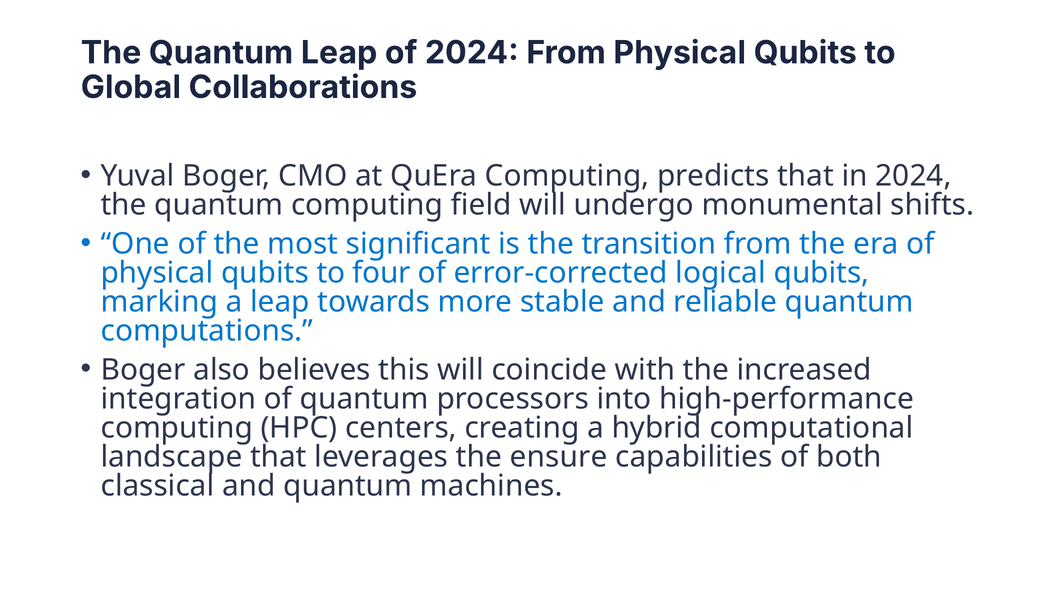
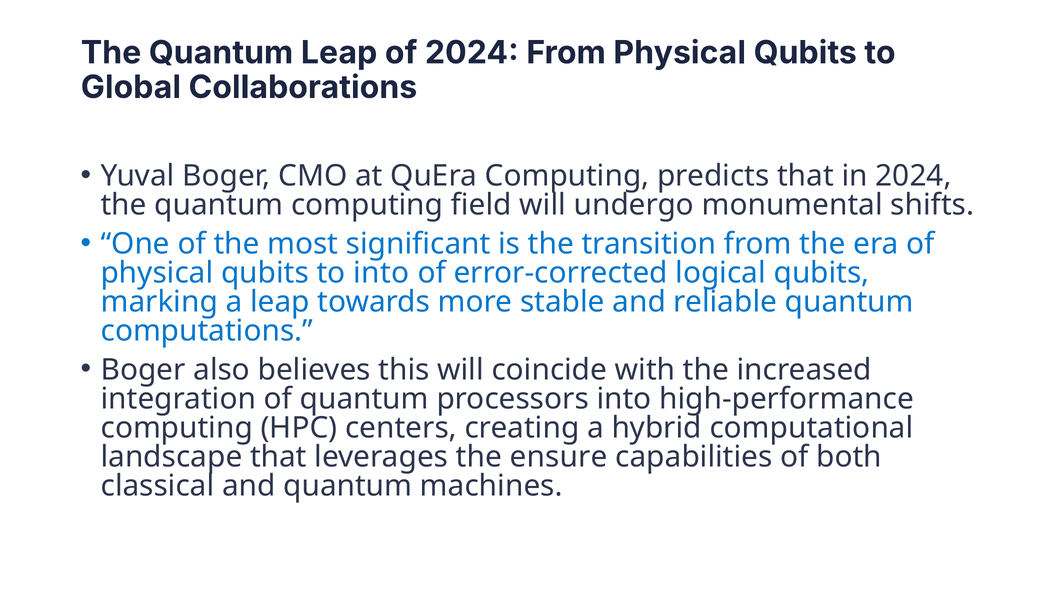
to four: four -> into
